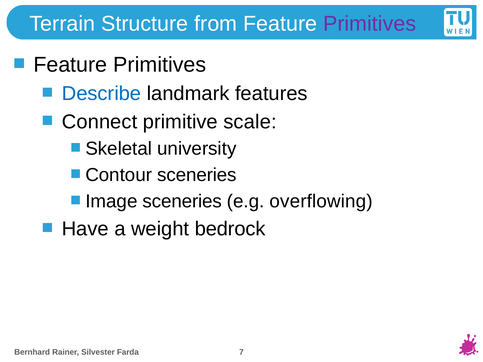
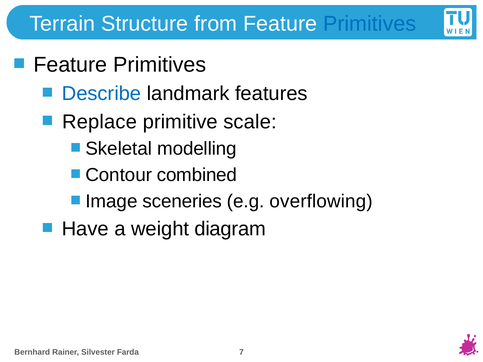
Primitives at (370, 24) colour: purple -> blue
Connect: Connect -> Replace
university: university -> modelling
Contour sceneries: sceneries -> combined
bedrock: bedrock -> diagram
